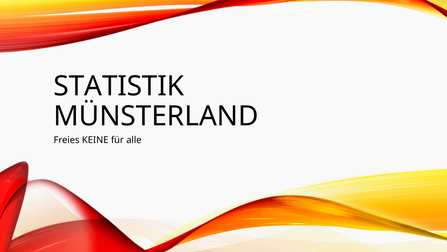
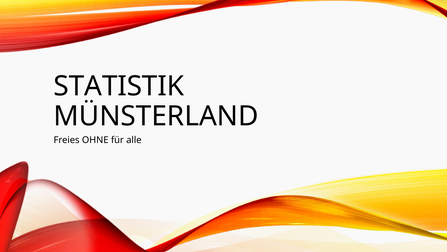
KEINE: KEINE -> OHNE
